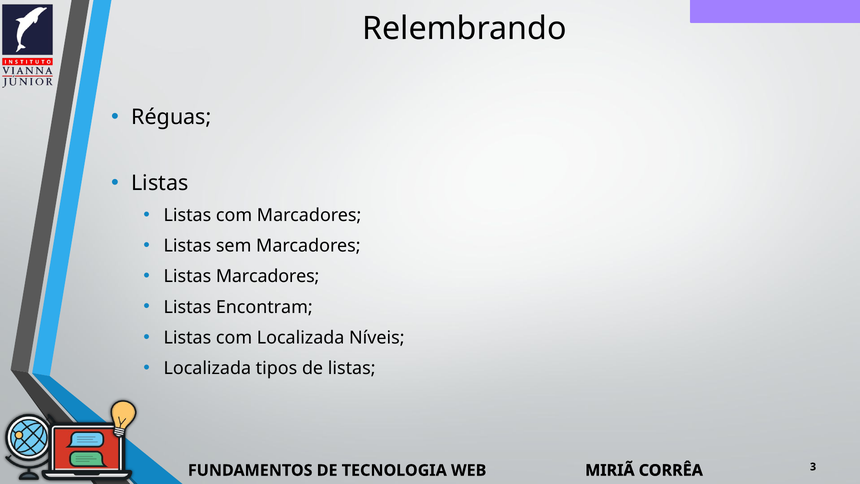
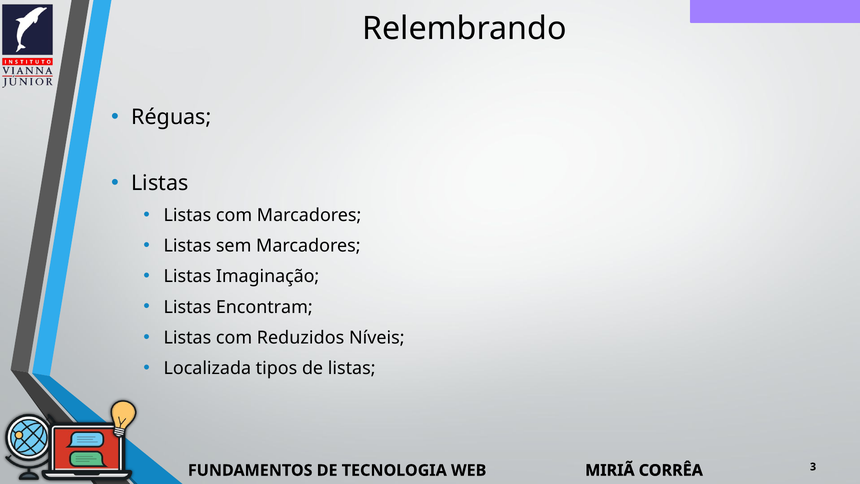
Listas Marcadores: Marcadores -> Imaginação
com Localizada: Localizada -> Reduzidos
